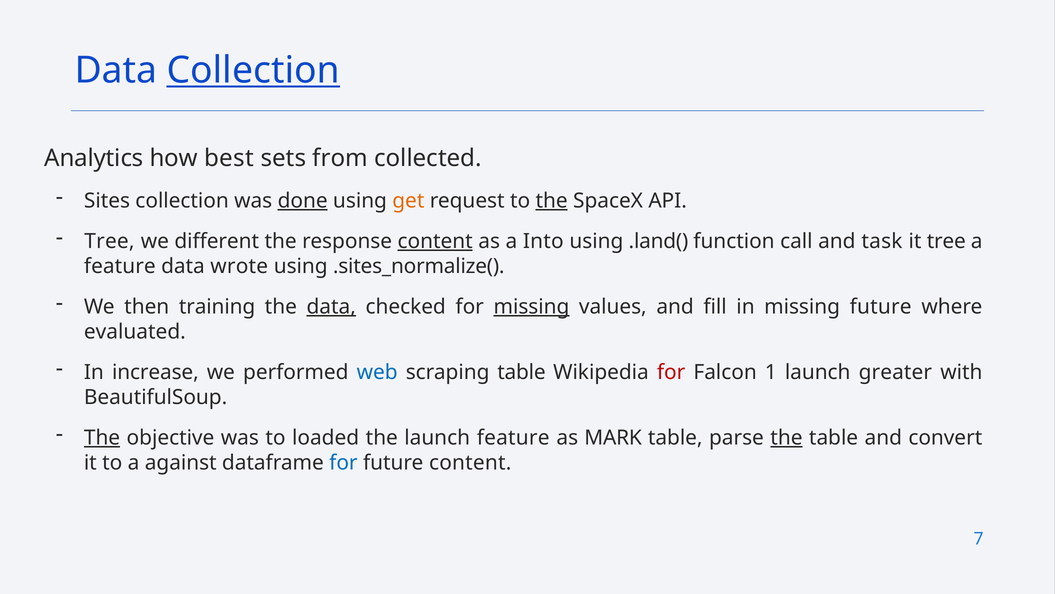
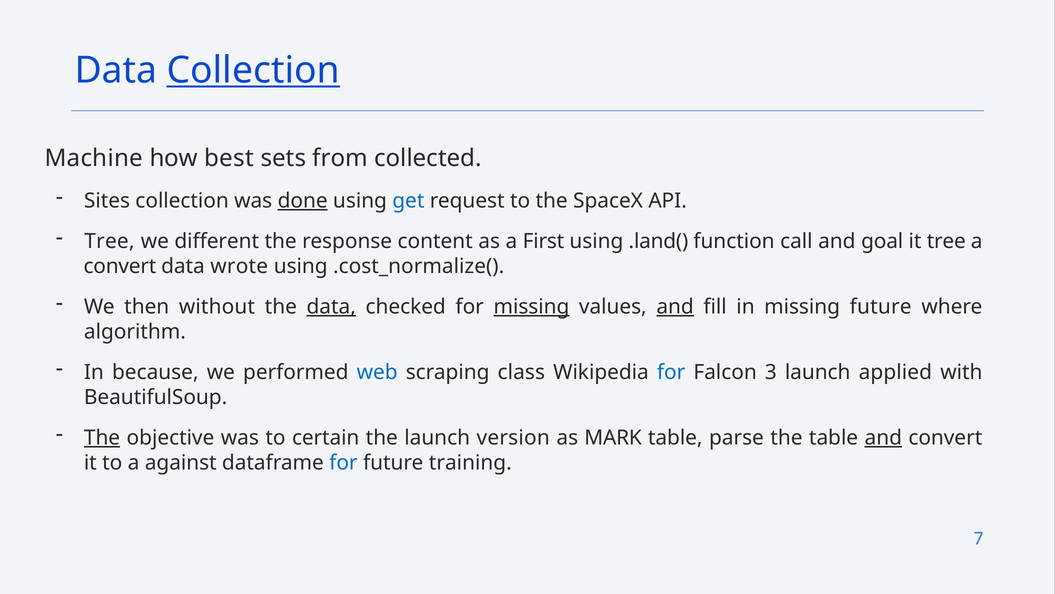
Analytics: Analytics -> Machine
get colour: orange -> blue
the at (552, 201) underline: present -> none
content at (435, 241) underline: present -> none
Into: Into -> First
task: task -> goal
feature at (120, 266): feature -> convert
.sites_normalize(: .sites_normalize( -> .cost_normalize(
training: training -> without
and at (675, 306) underline: none -> present
evaluated: evaluated -> algorithm
increase: increase -> because
scraping table: table -> class
for at (671, 372) colour: red -> blue
1: 1 -> 3
greater: greater -> applied
loaded: loaded -> certain
launch feature: feature -> version
the at (786, 437) underline: present -> none
and at (883, 437) underline: none -> present
future content: content -> training
